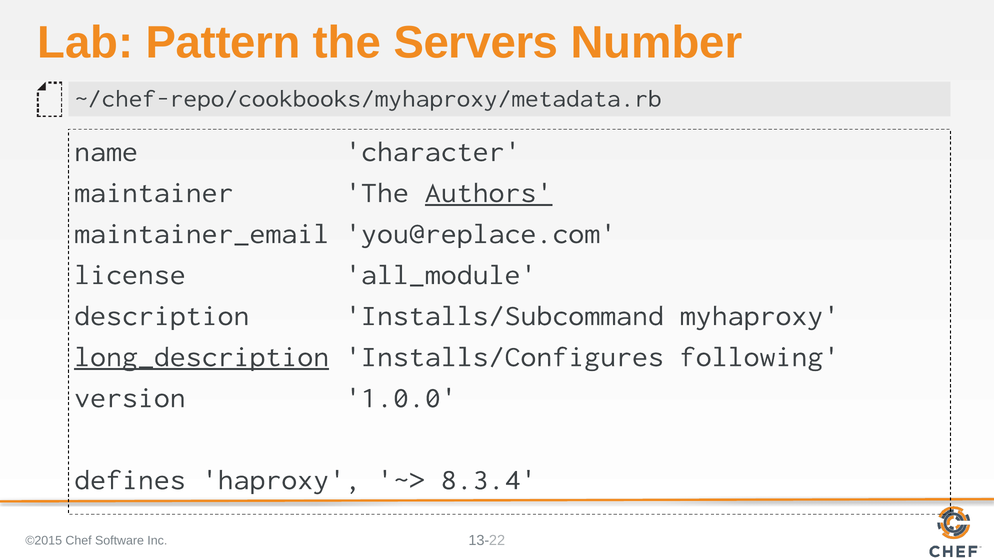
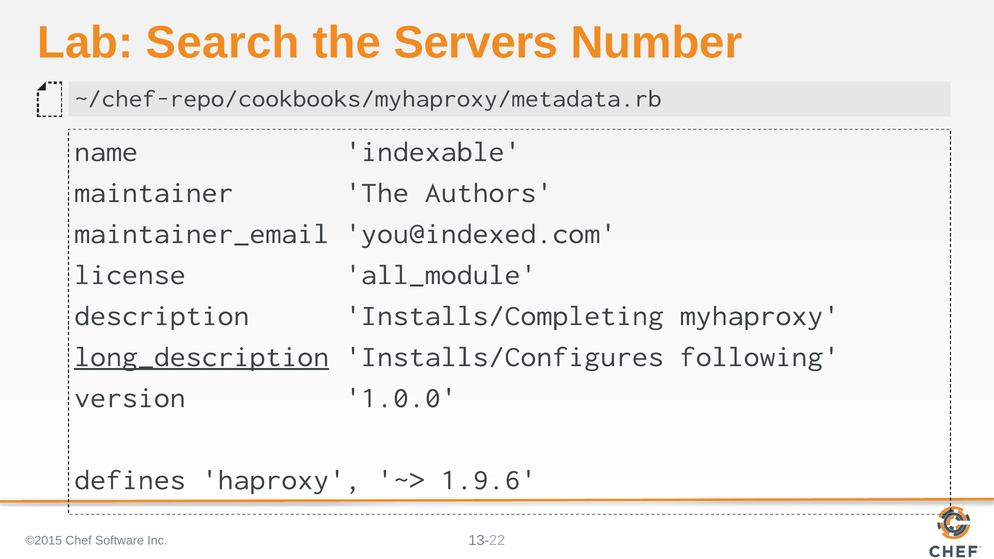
Pattern: Pattern -> Search
character: character -> indexable
Authors underline: present -> none
you@replace.com: you@replace.com -> you@indexed.com
Installs/Subcommand: Installs/Subcommand -> Installs/Completing
8.3.4: 8.3.4 -> 1.9.6
